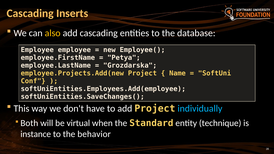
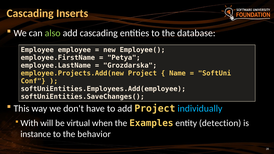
also colour: yellow -> light green
Both: Both -> With
Standard: Standard -> Examples
technique: technique -> detection
